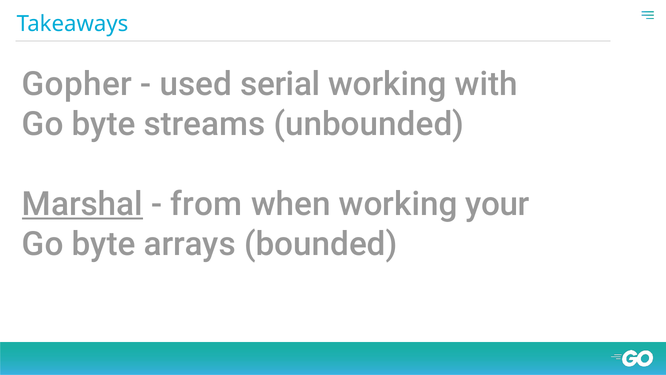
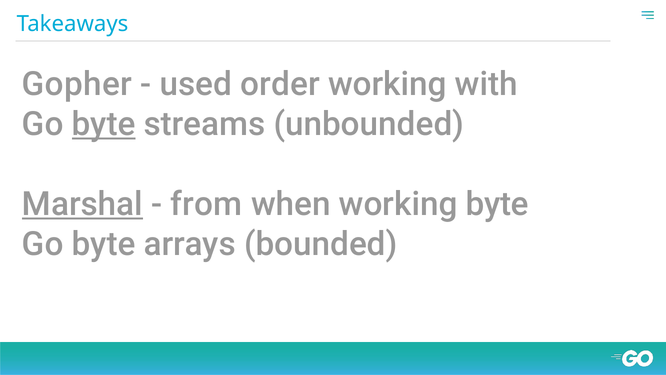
serial: serial -> order
byte at (104, 124) underline: none -> present
working your: your -> byte
